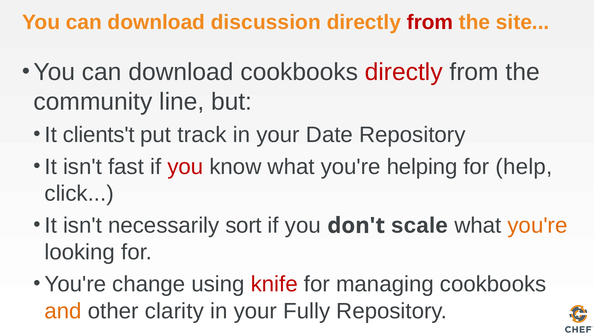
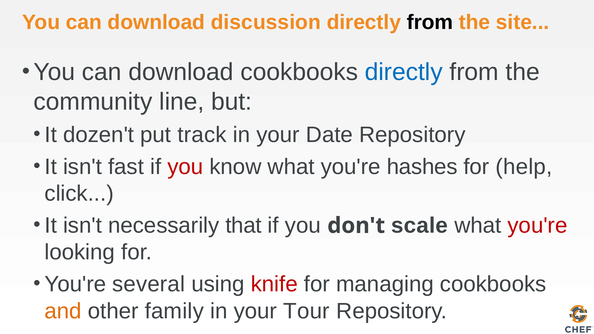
from at (430, 22) colour: red -> black
directly at (404, 72) colour: red -> blue
clients't: clients't -> dozen't
helping: helping -> hashes
sort: sort -> that
you're at (537, 226) colour: orange -> red
change: change -> several
clarity: clarity -> family
Fully: Fully -> Tour
